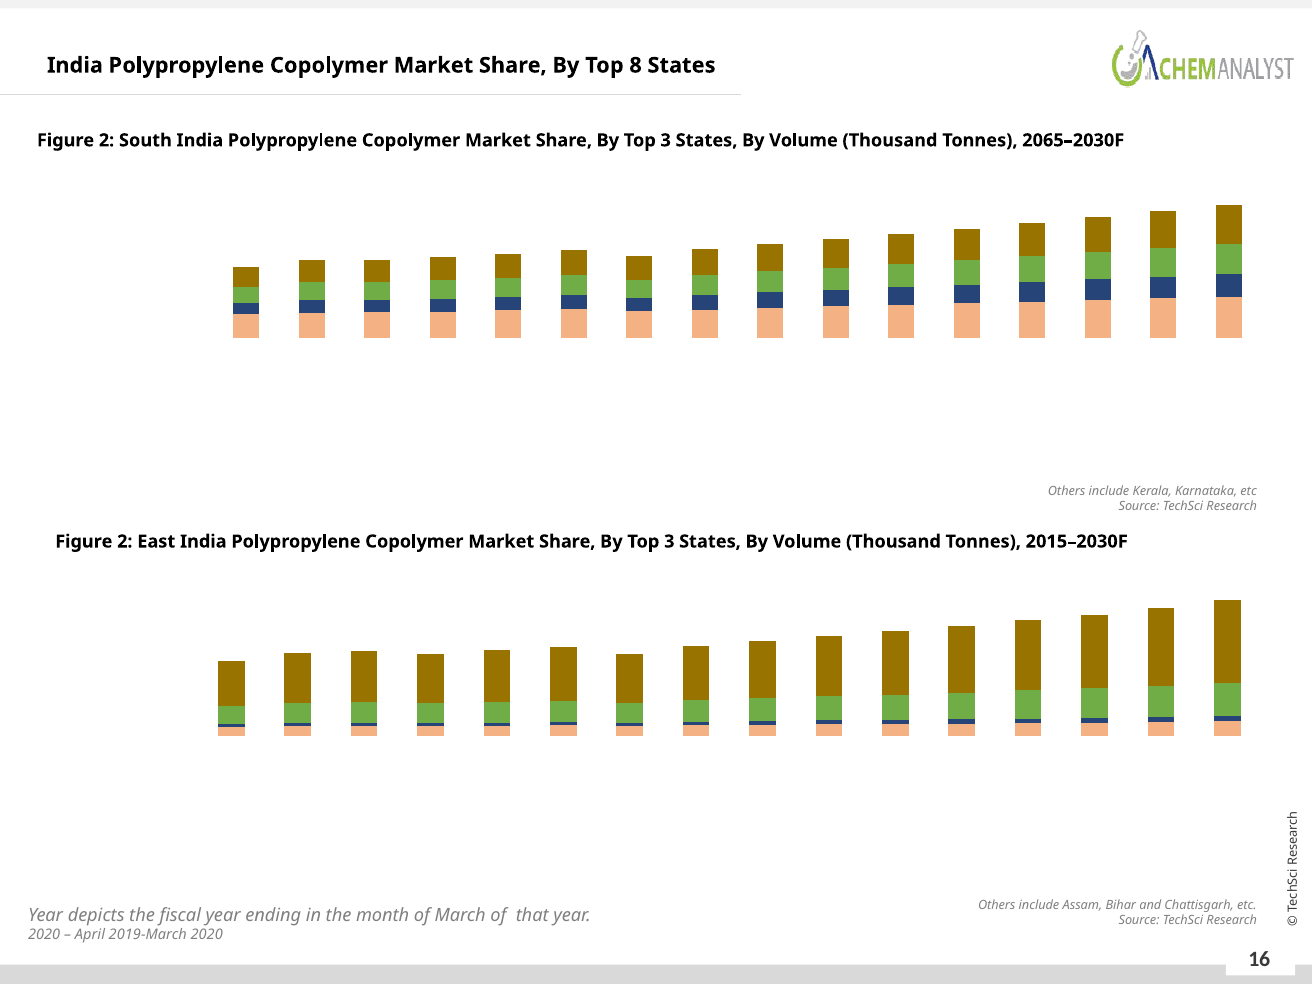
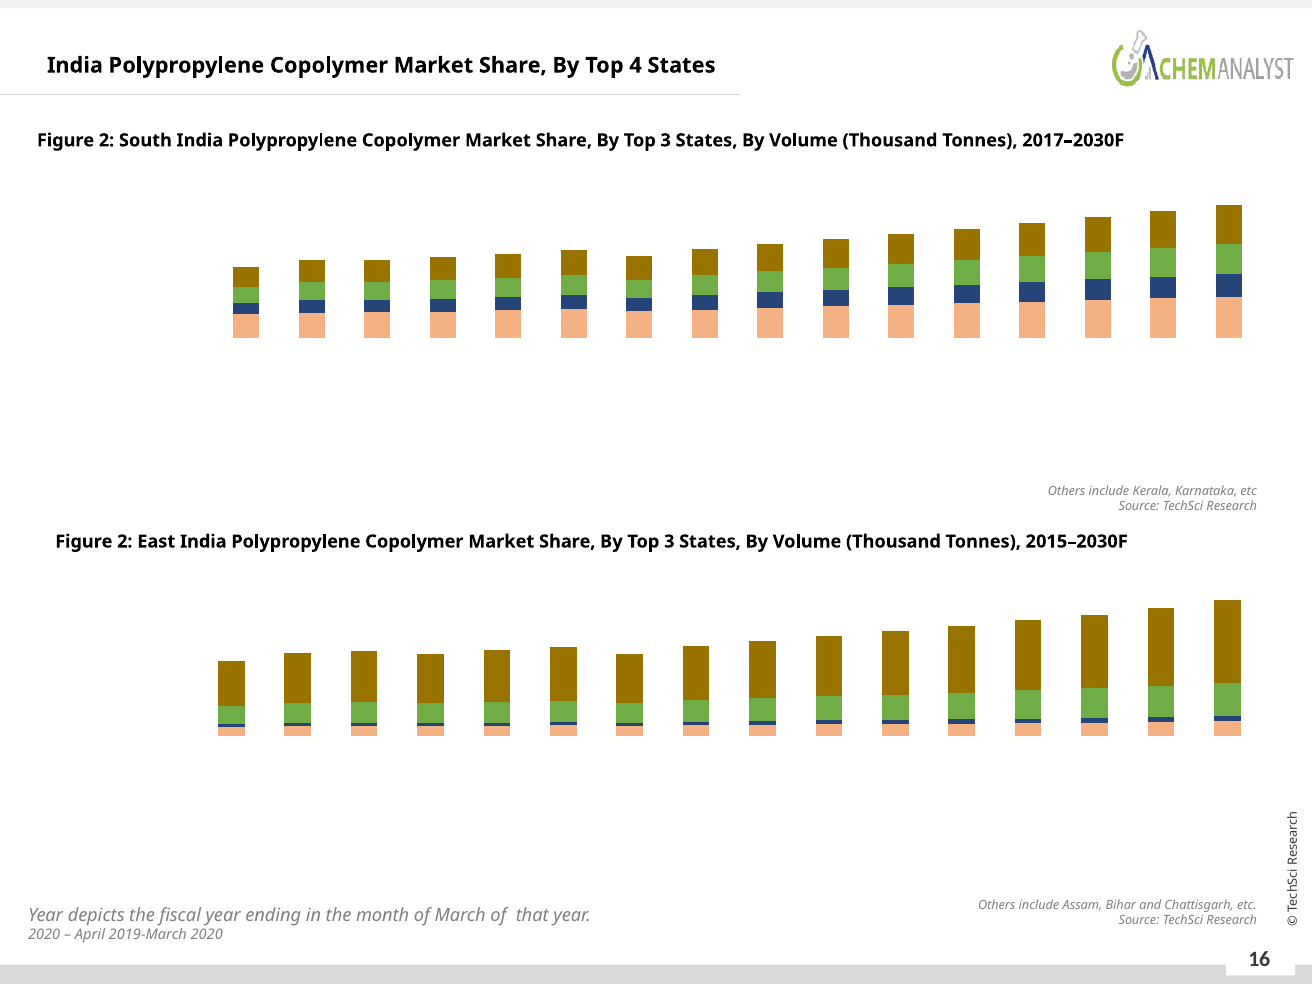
8: 8 -> 4
2065–2030F: 2065–2030F -> 2017–2030F
